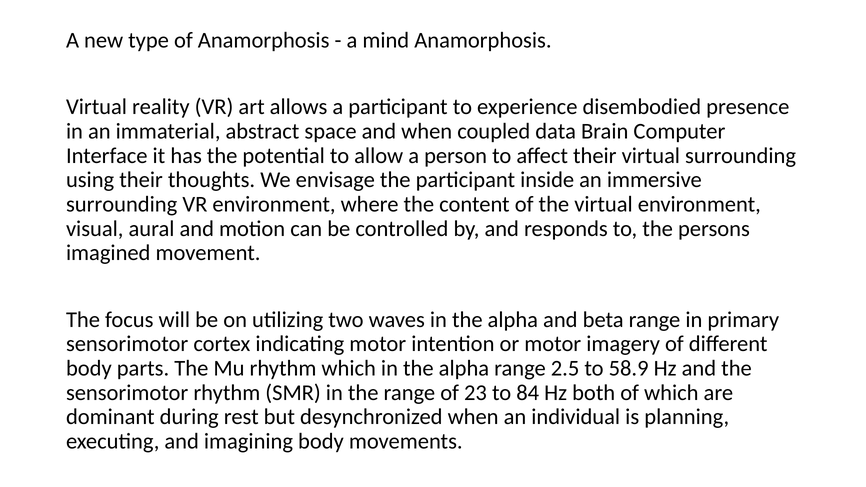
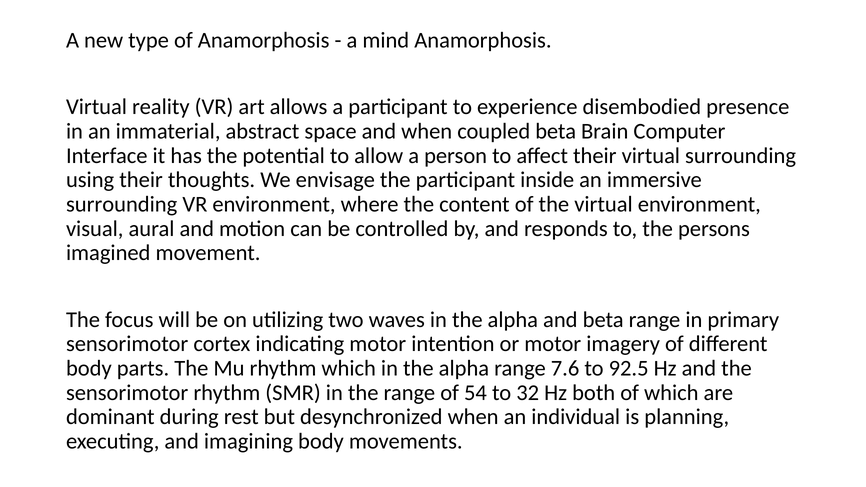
coupled data: data -> beta
2.5: 2.5 -> 7.6
58.9: 58.9 -> 92.5
23: 23 -> 54
84: 84 -> 32
